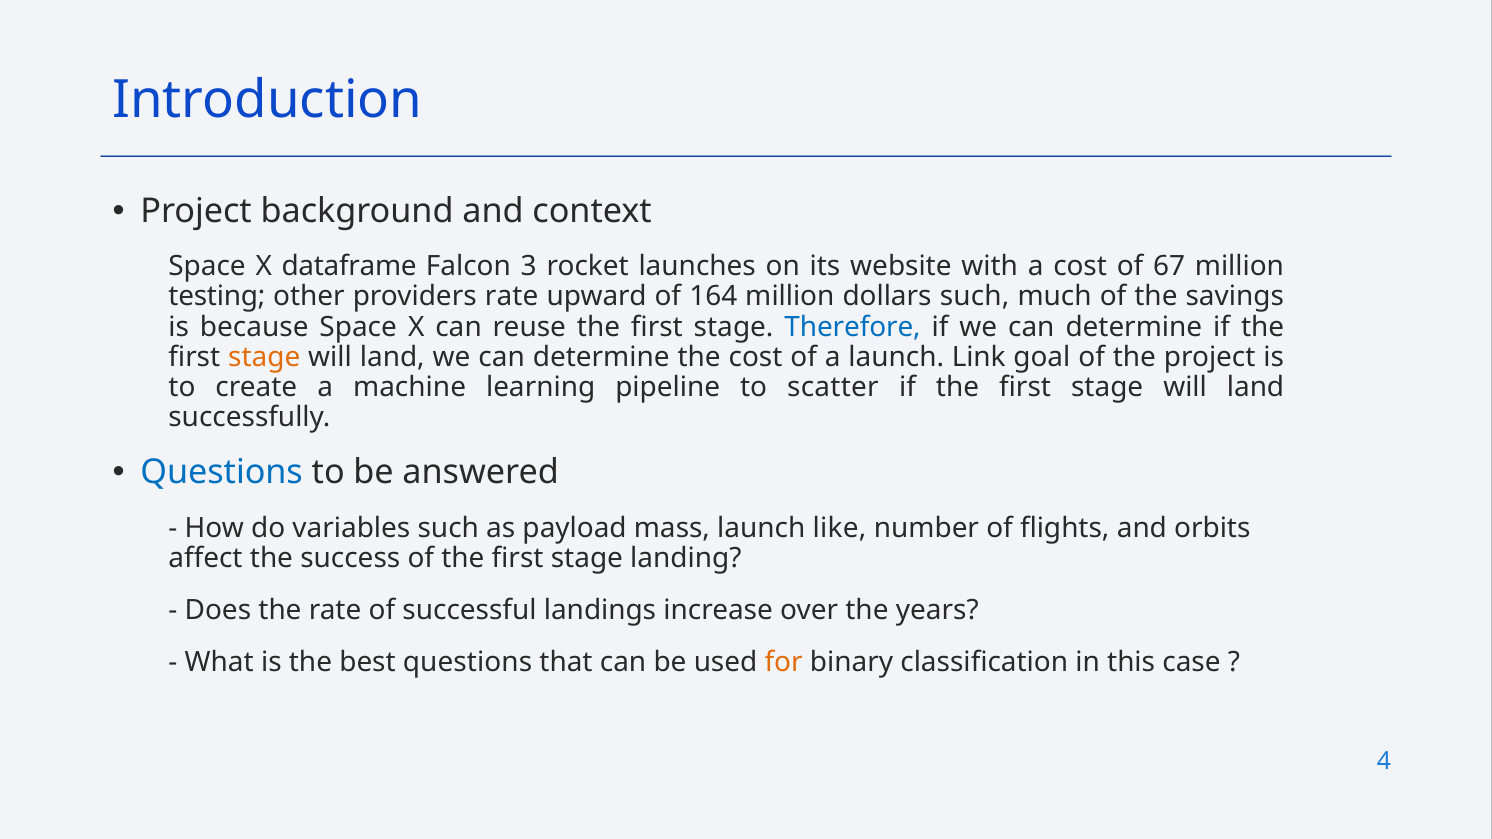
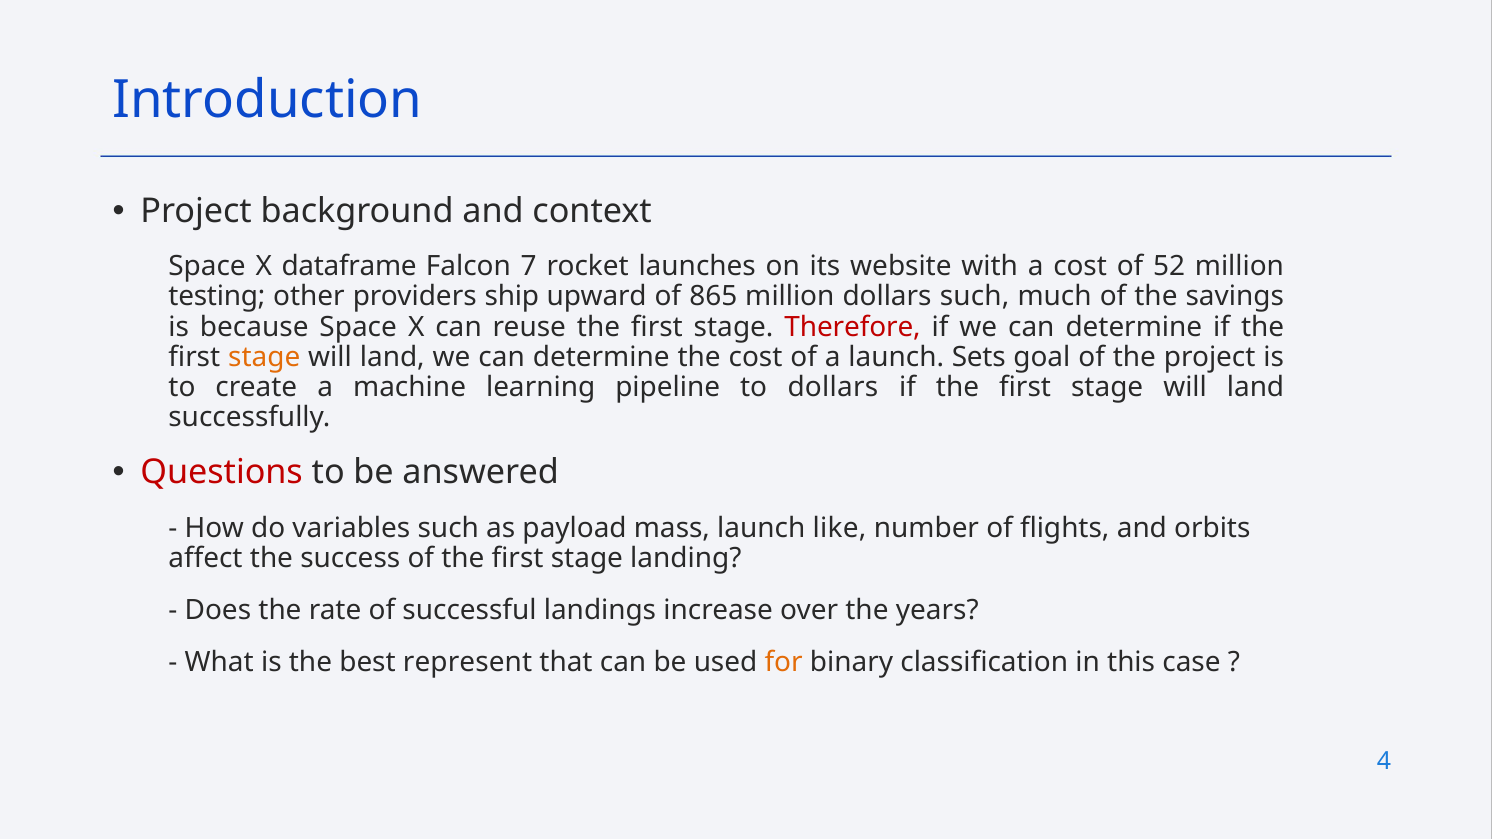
3: 3 -> 7
67: 67 -> 52
providers rate: rate -> ship
164: 164 -> 865
Therefore colour: blue -> red
Link: Link -> Sets
to scatter: scatter -> dollars
Questions at (222, 473) colour: blue -> red
best questions: questions -> represent
